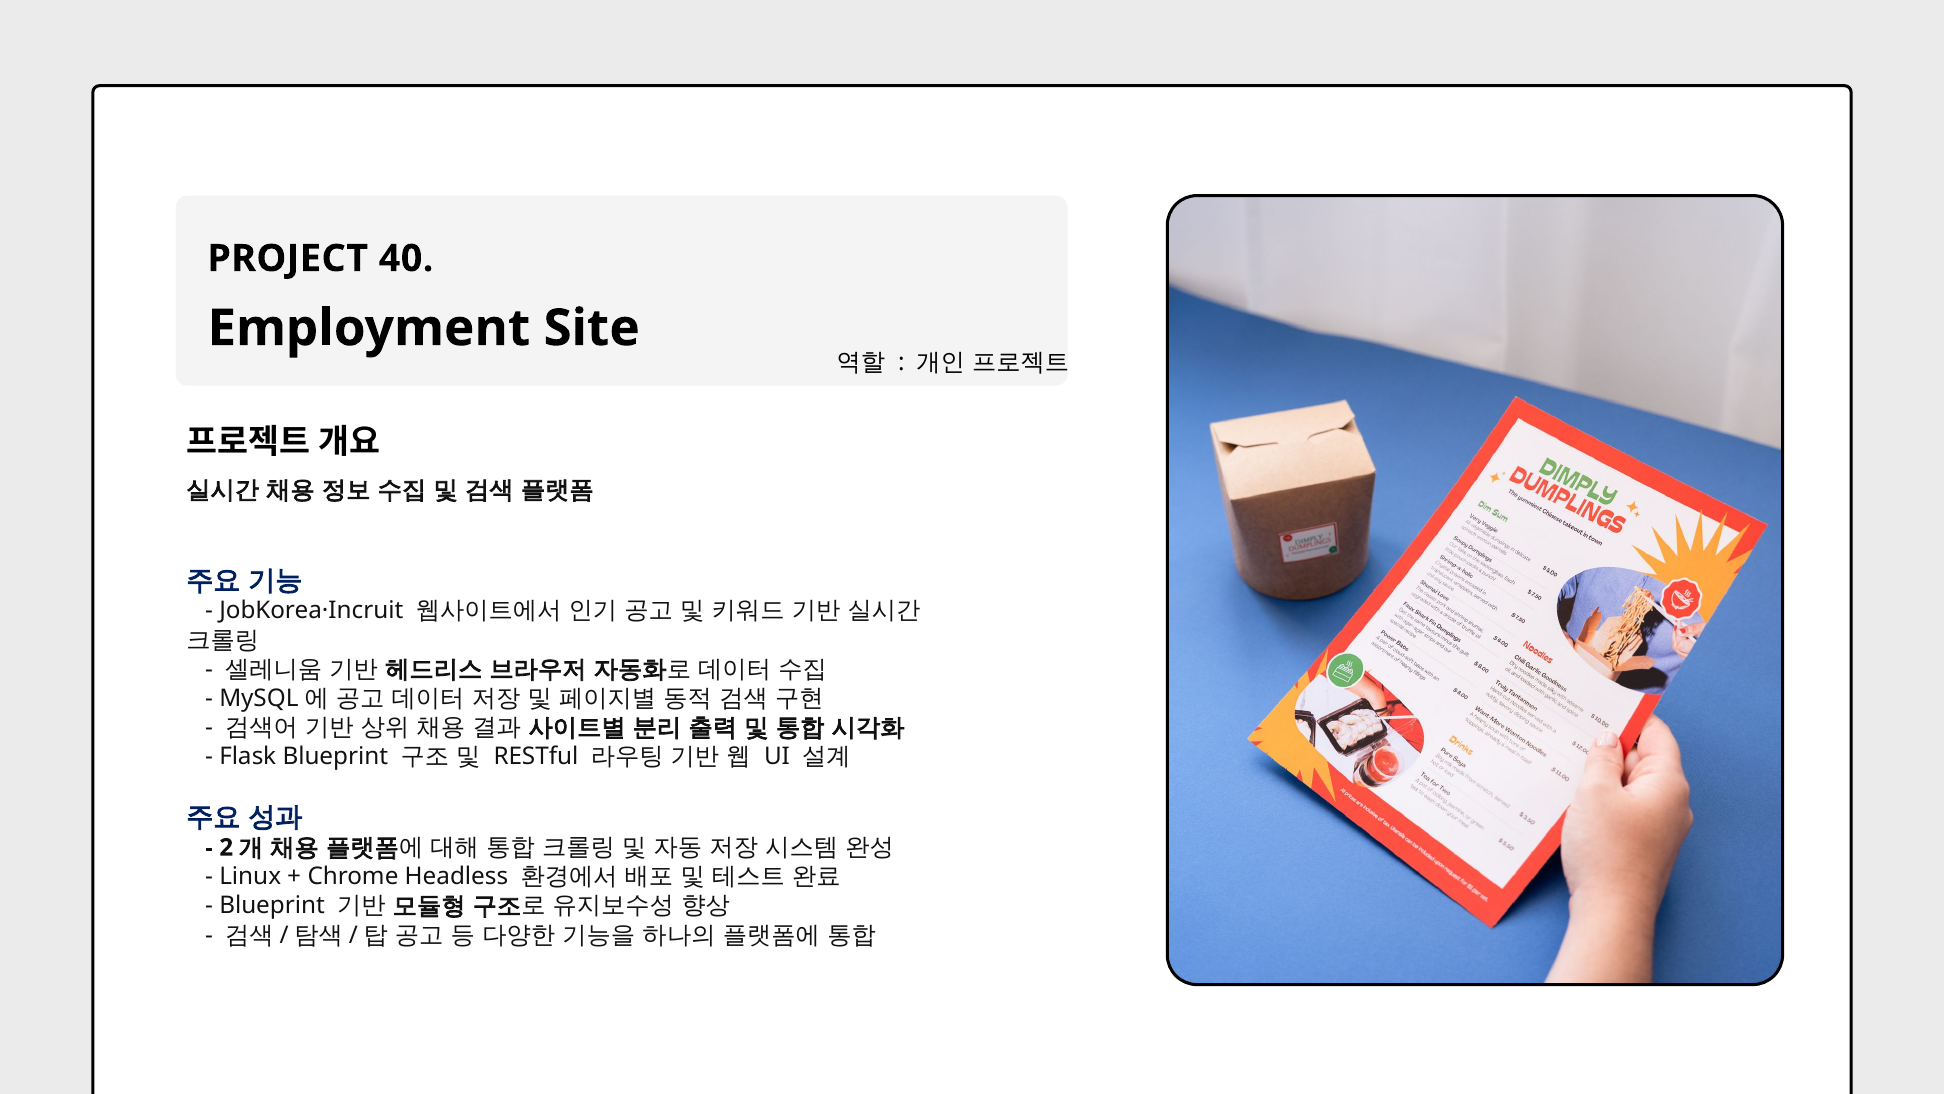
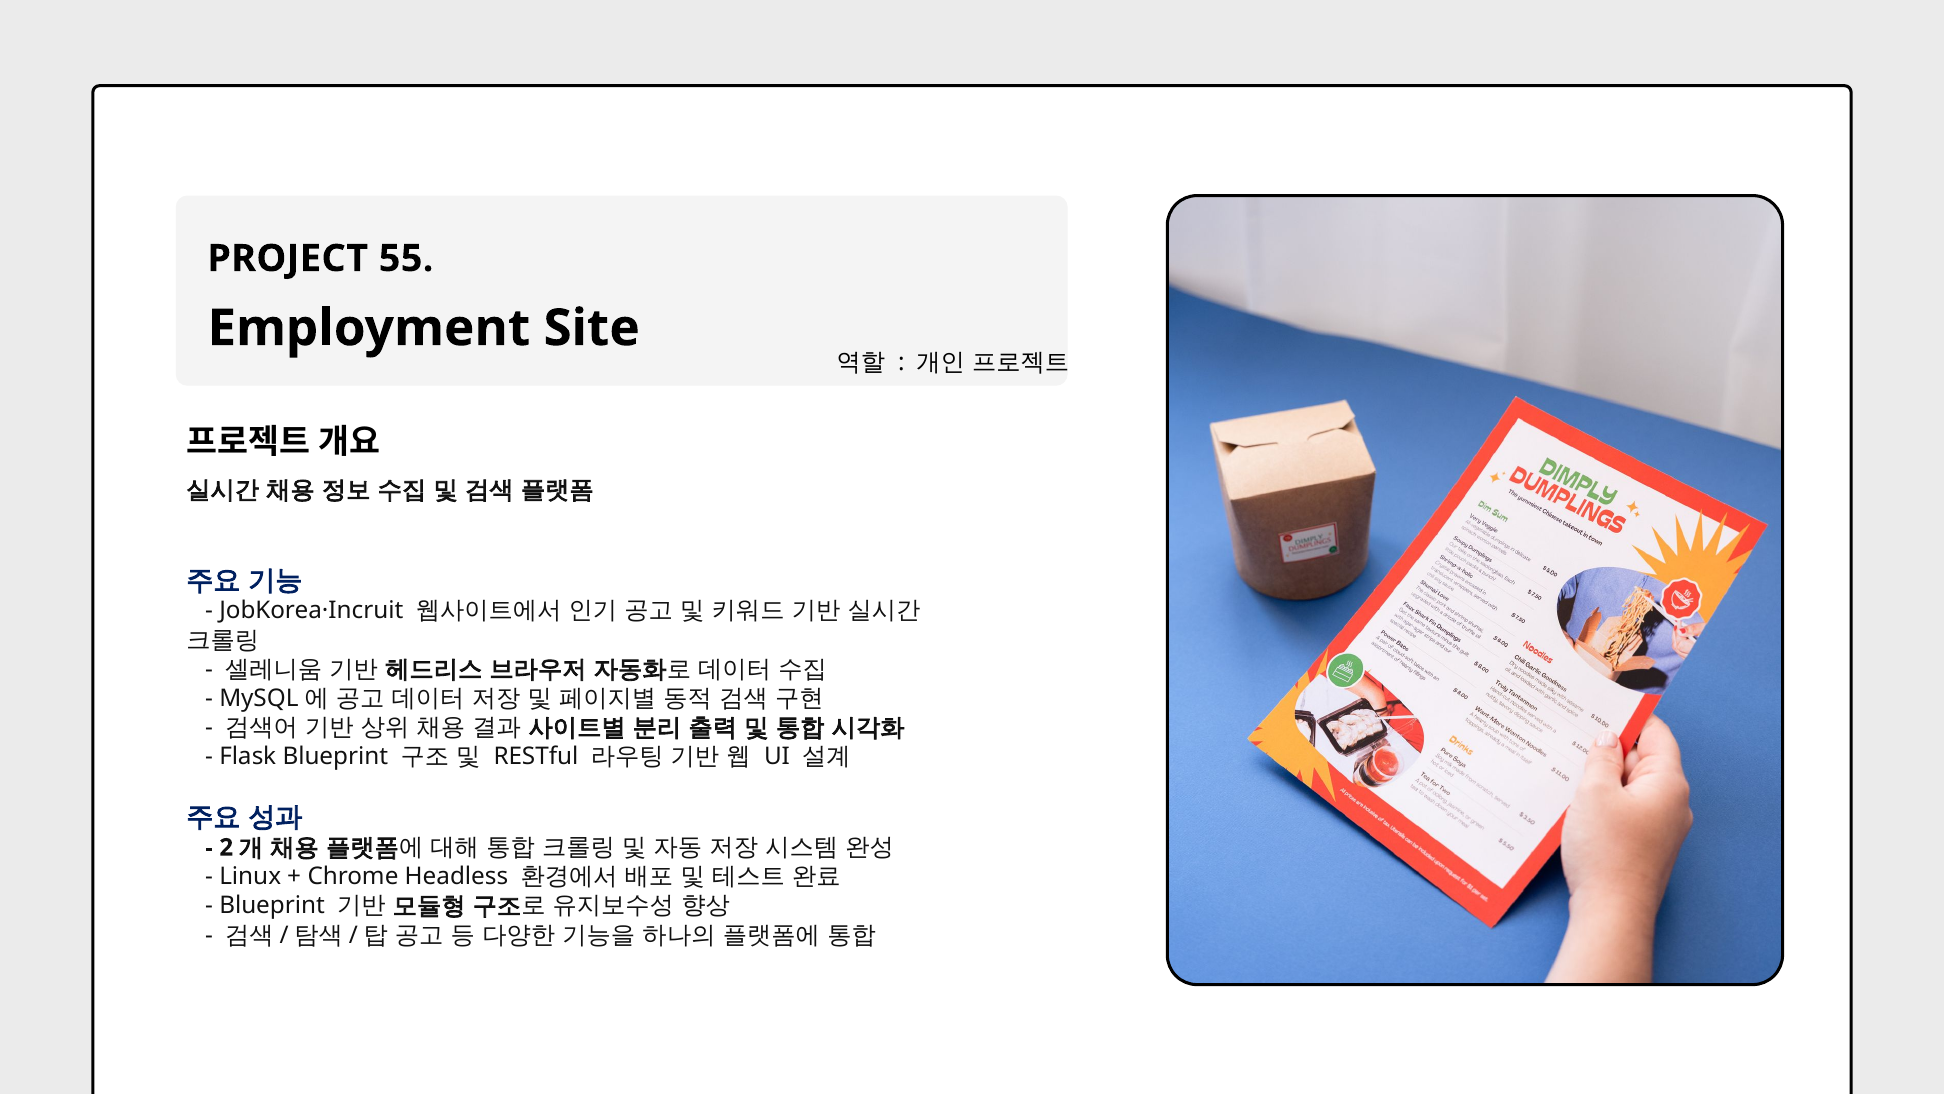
40: 40 -> 55
